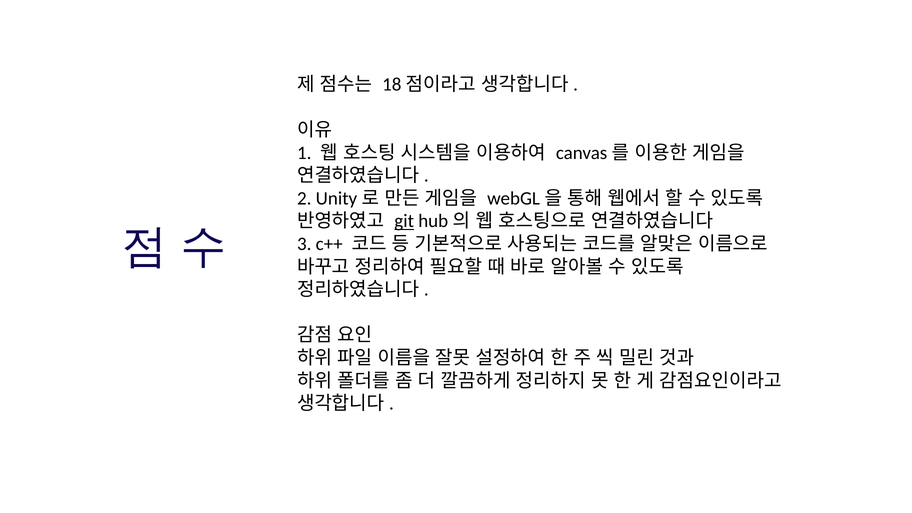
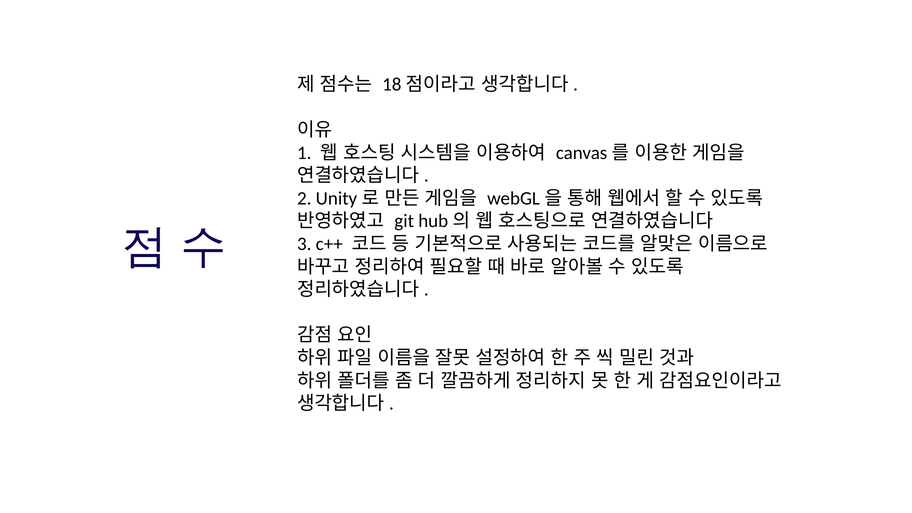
git underline: present -> none
